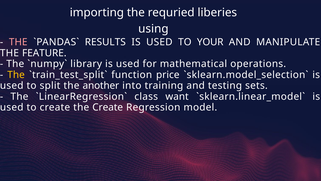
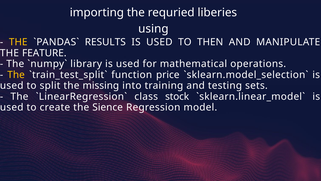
THE at (18, 42) colour: pink -> yellow
YOUR: YOUR -> THEN
another: another -> missing
want: want -> stock
the Create: Create -> Sience
